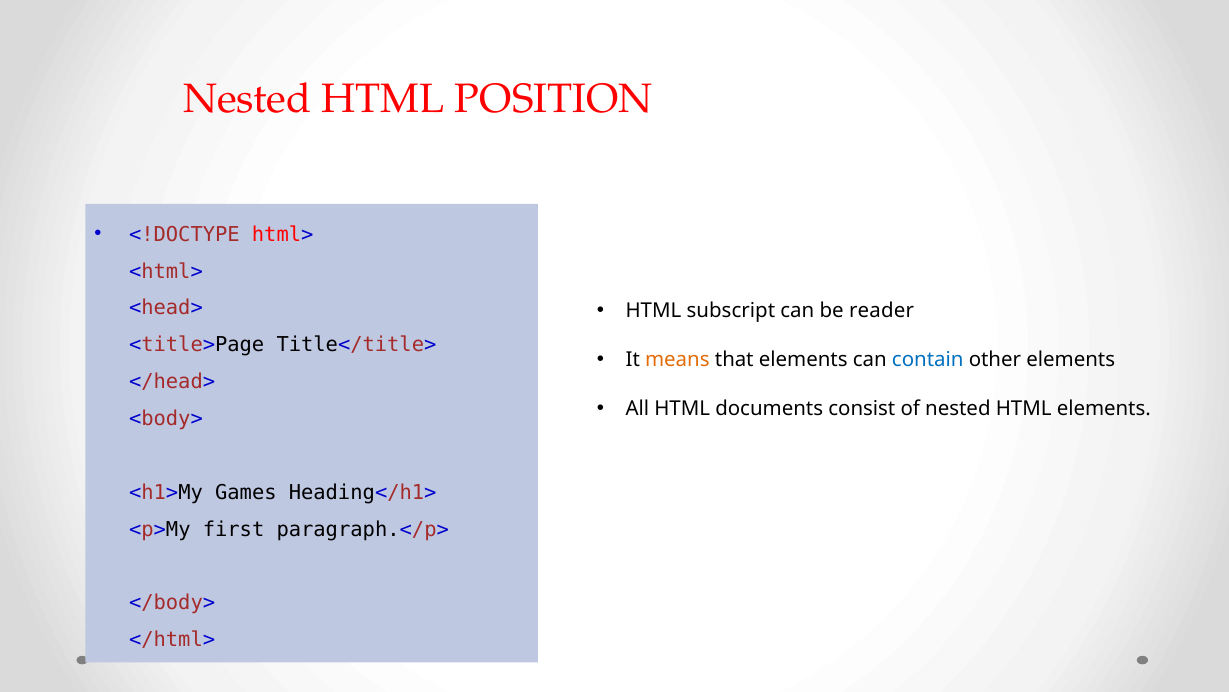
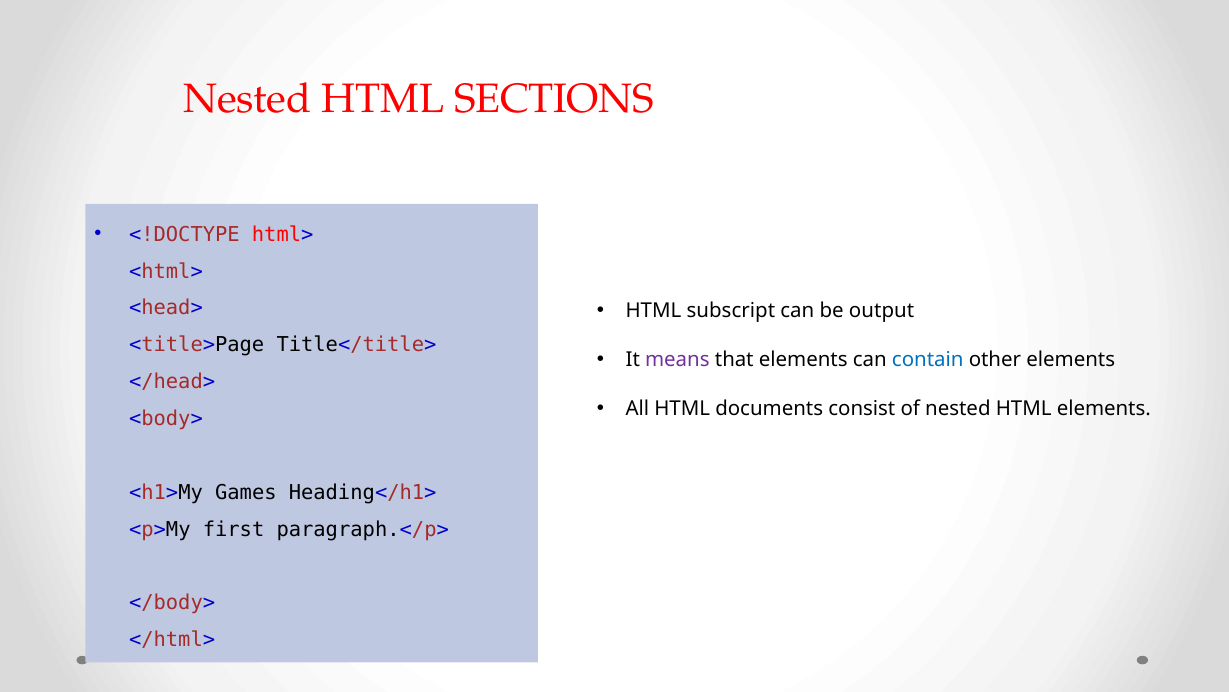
POSITION: POSITION -> SECTIONS
reader: reader -> output
means colour: orange -> purple
